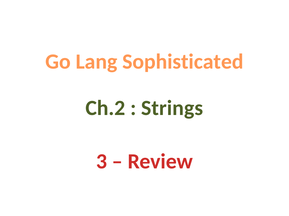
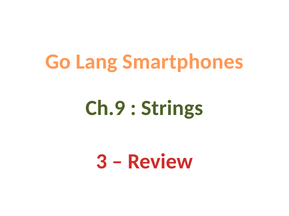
Sophisticated: Sophisticated -> Smartphones
Ch.2: Ch.2 -> Ch.9
